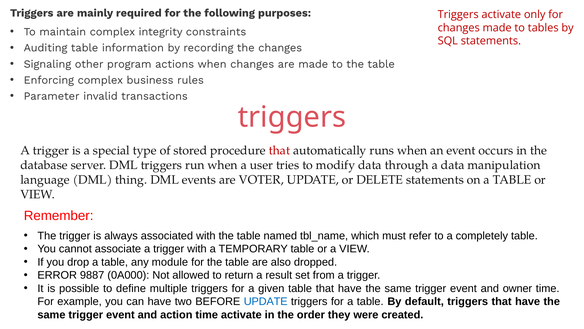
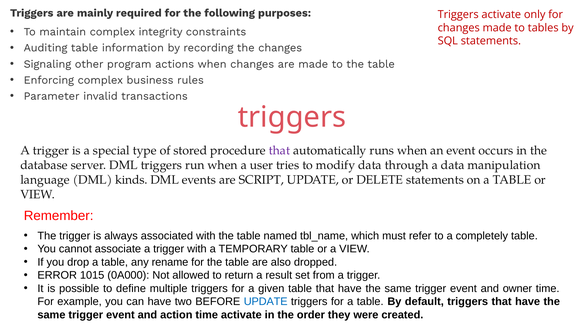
that at (279, 150) colour: red -> purple
thing: thing -> kinds
VOTER: VOTER -> SCRIPT
module: module -> rename
9887: 9887 -> 1015
